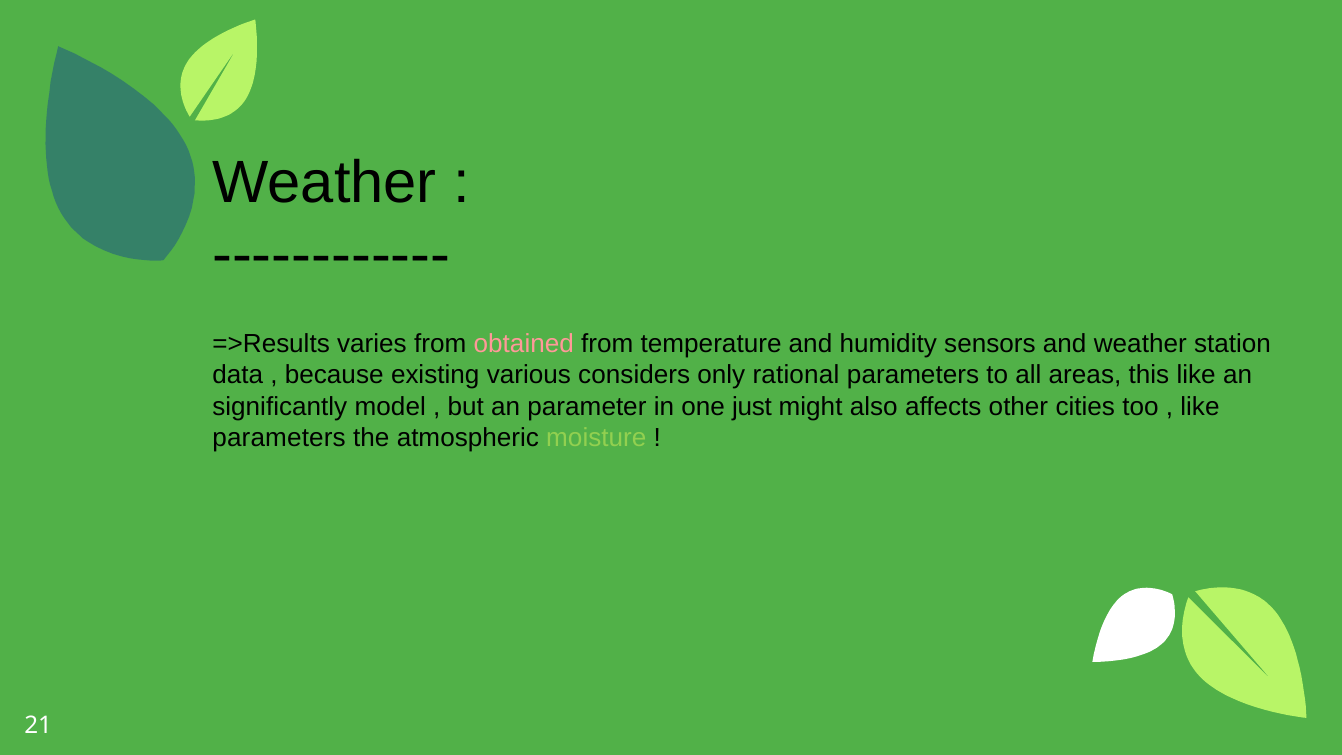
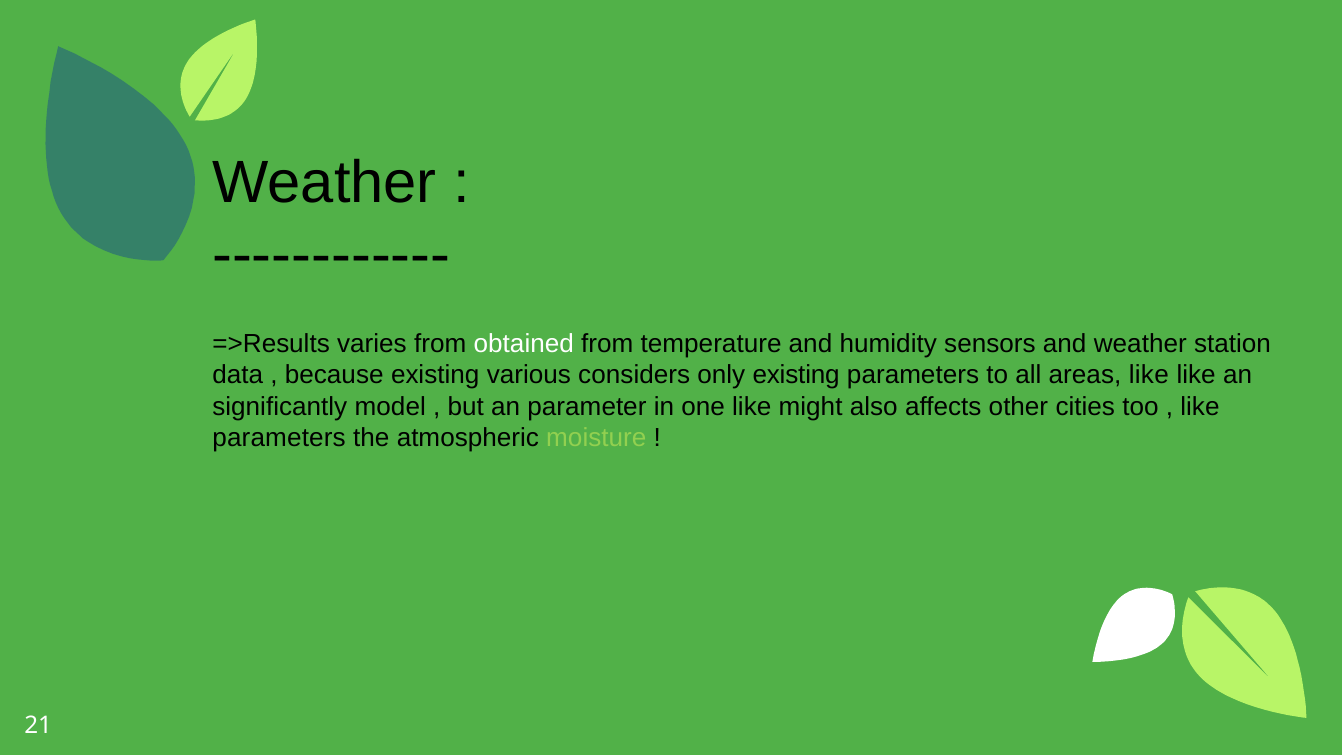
obtained colour: pink -> white
only rational: rational -> existing
areas this: this -> like
one just: just -> like
